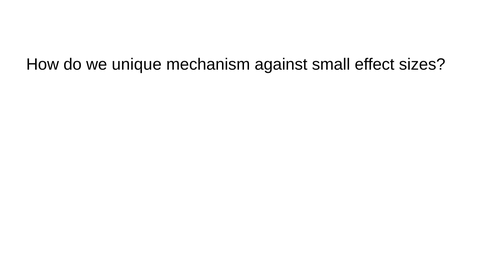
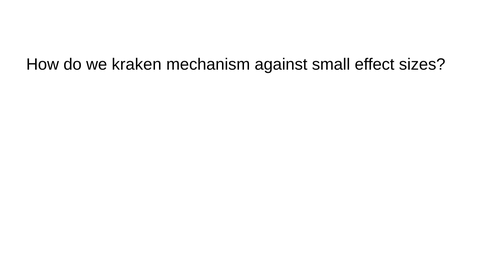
unique: unique -> kraken
